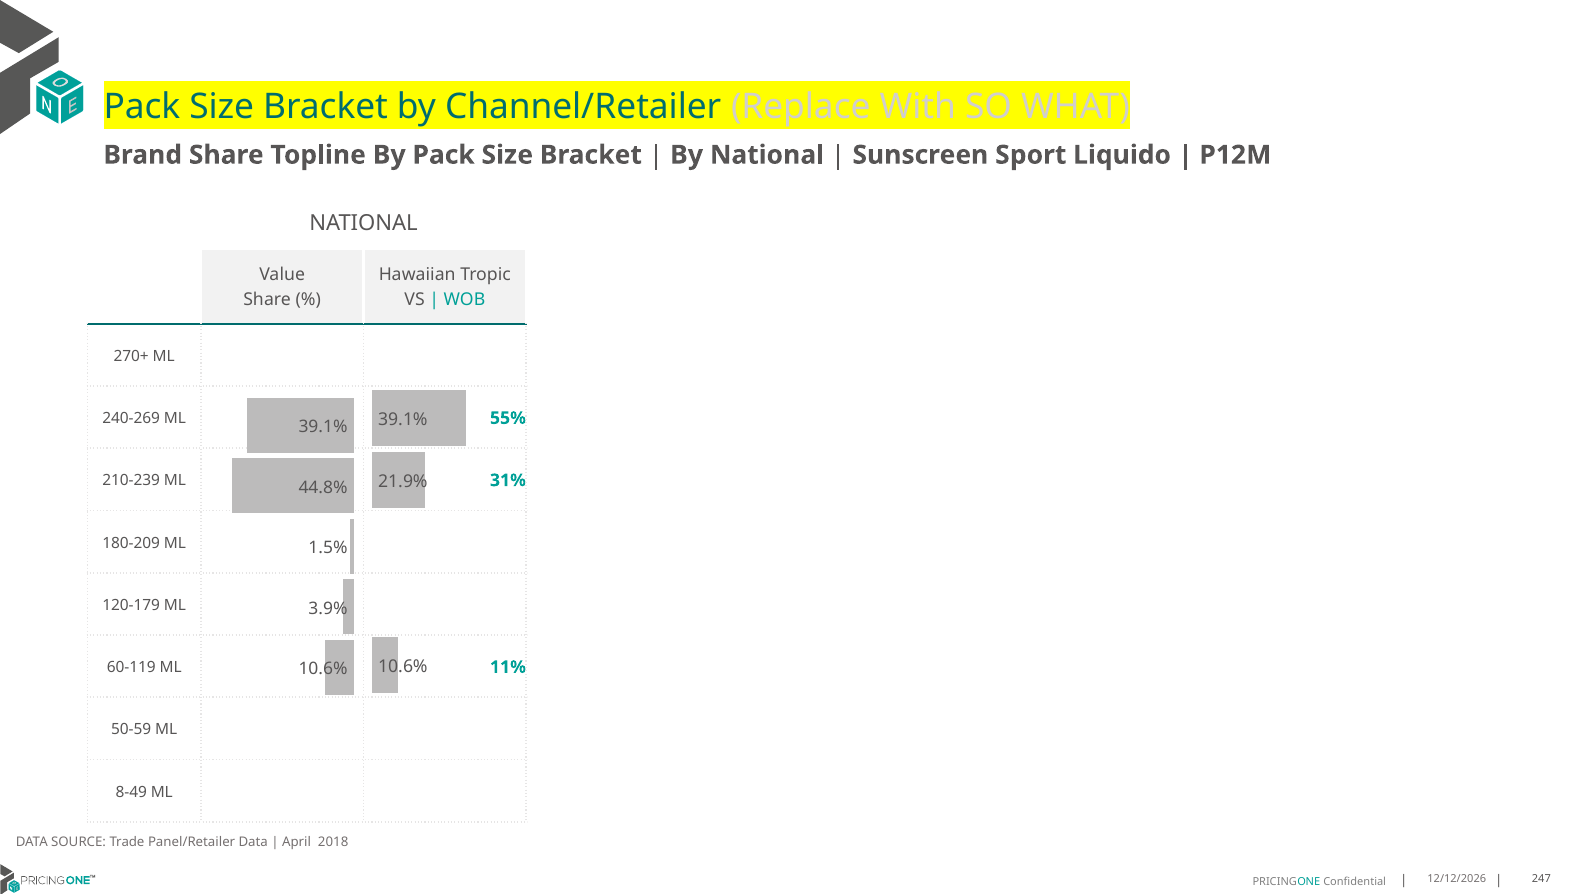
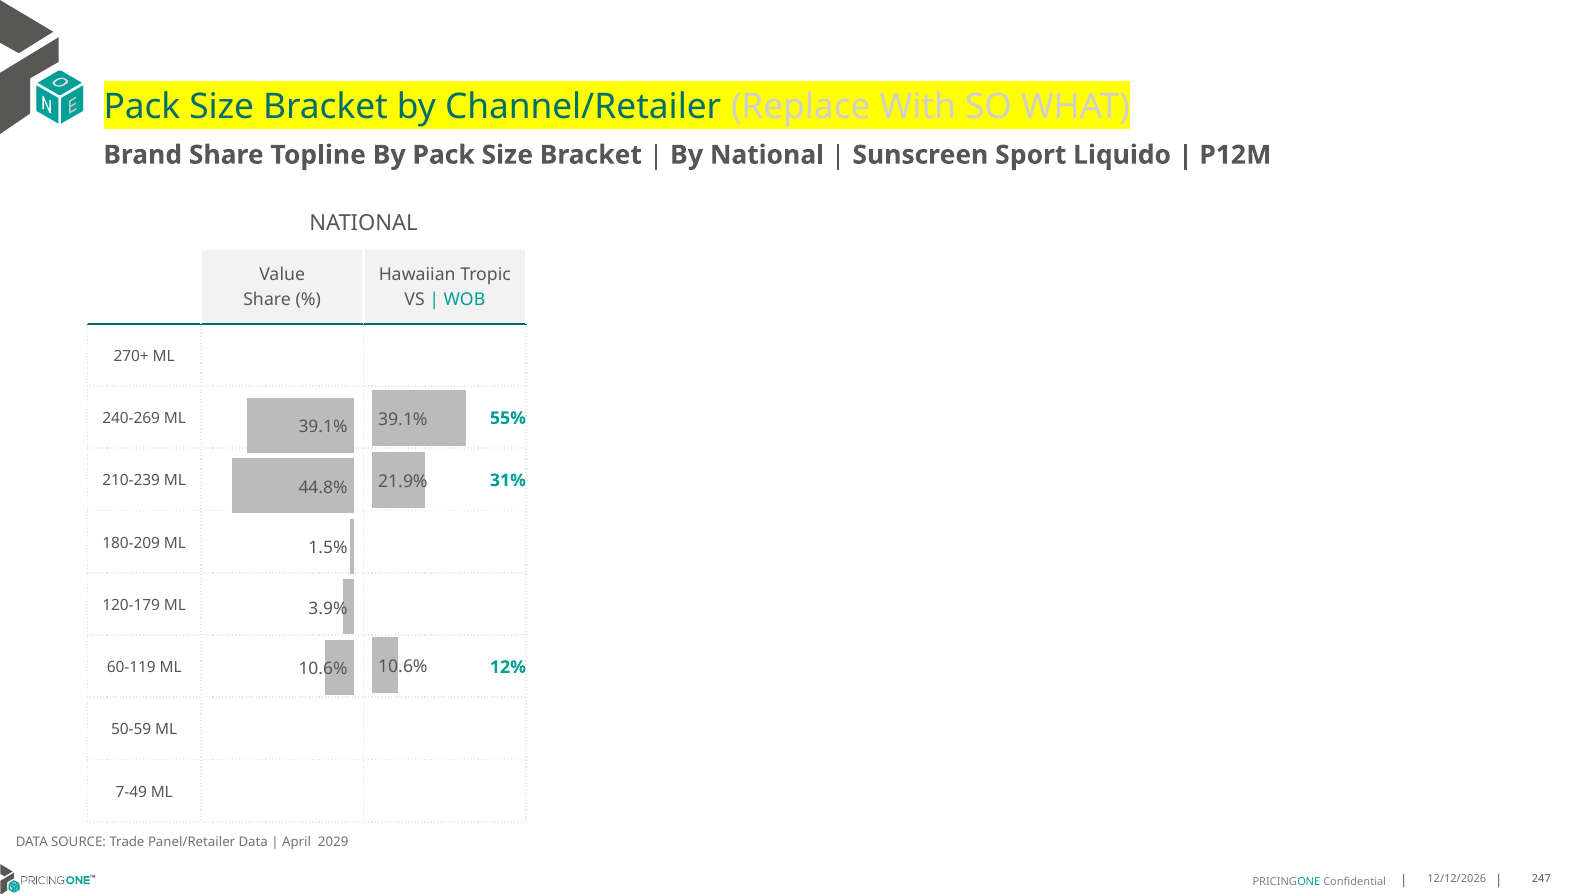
11%: 11% -> 12%
8-49: 8-49 -> 7-49
2018: 2018 -> 2029
